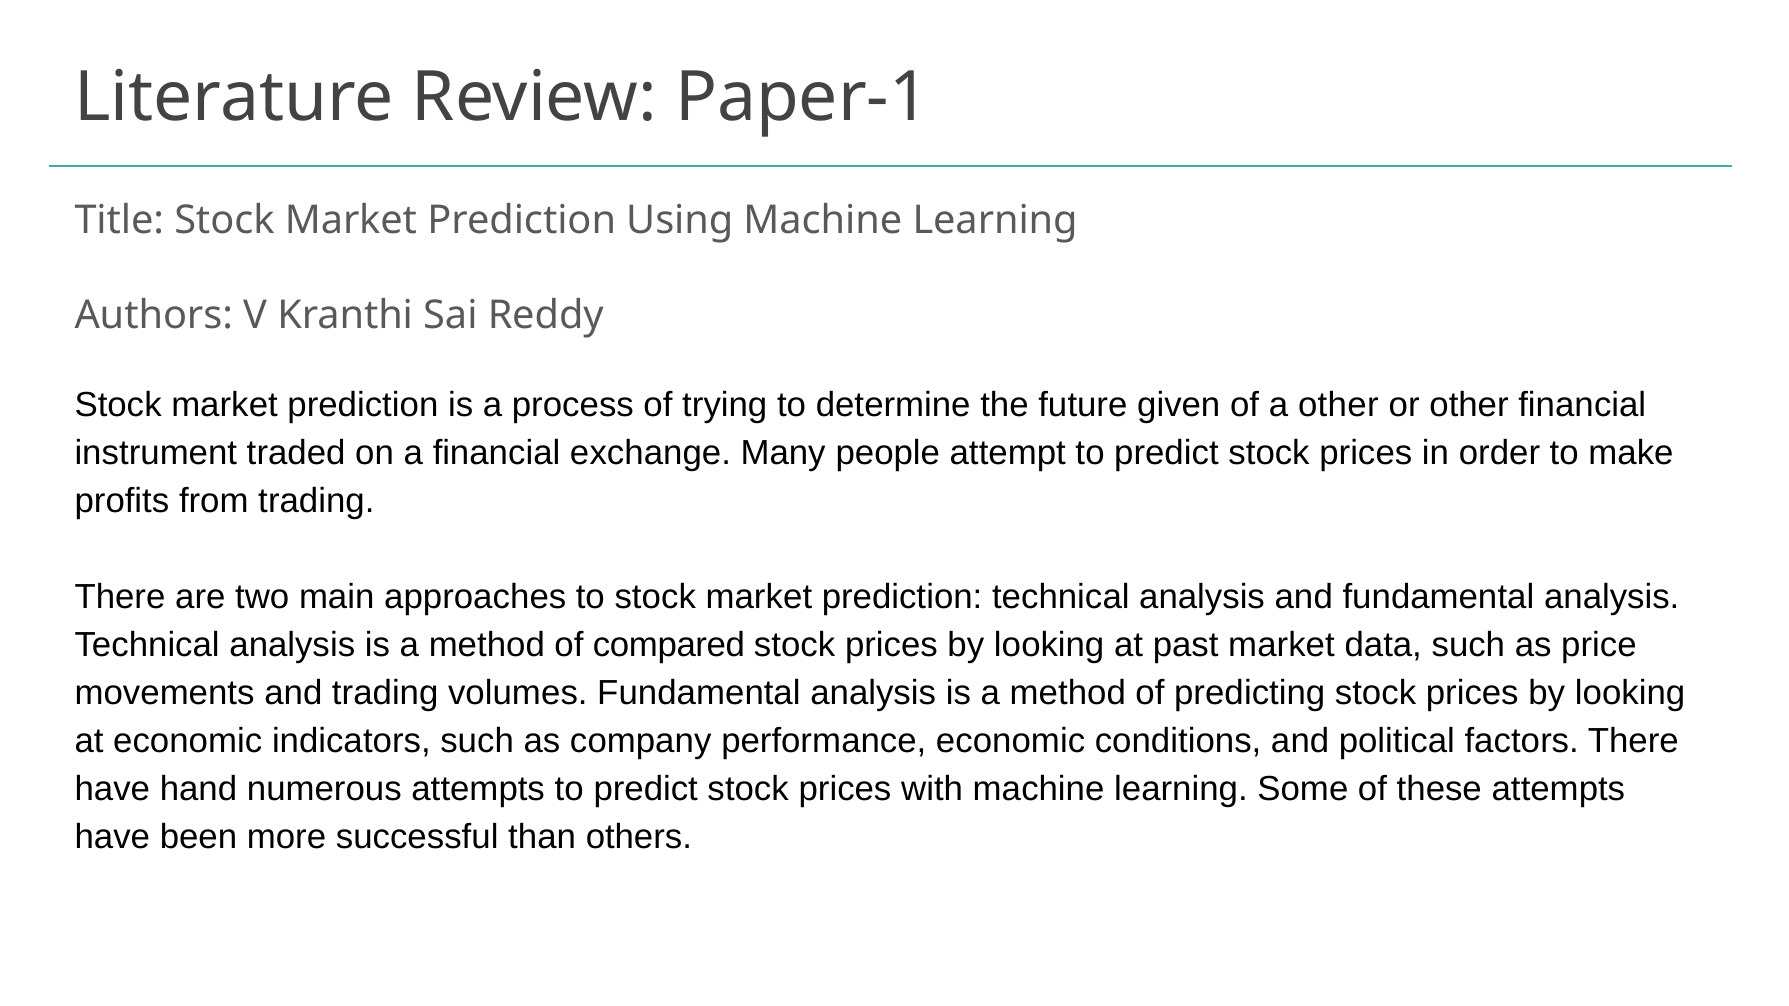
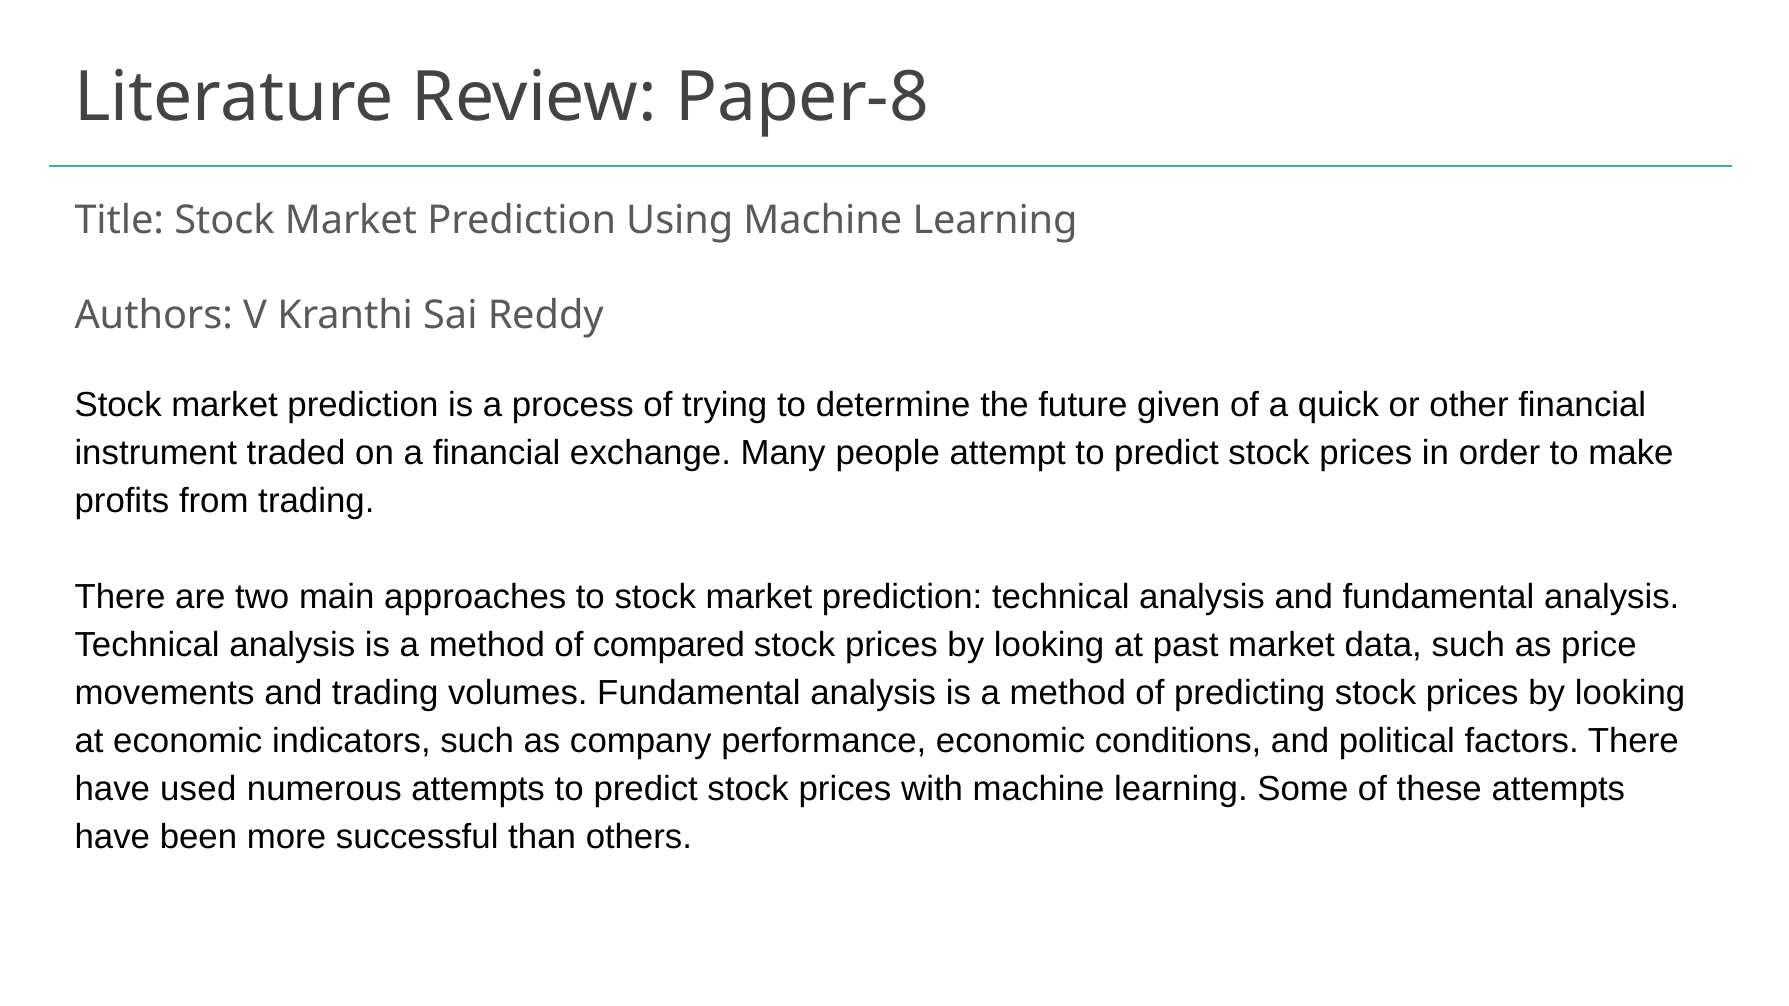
Paper-1: Paper-1 -> Paper-8
a other: other -> quick
hand: hand -> used
